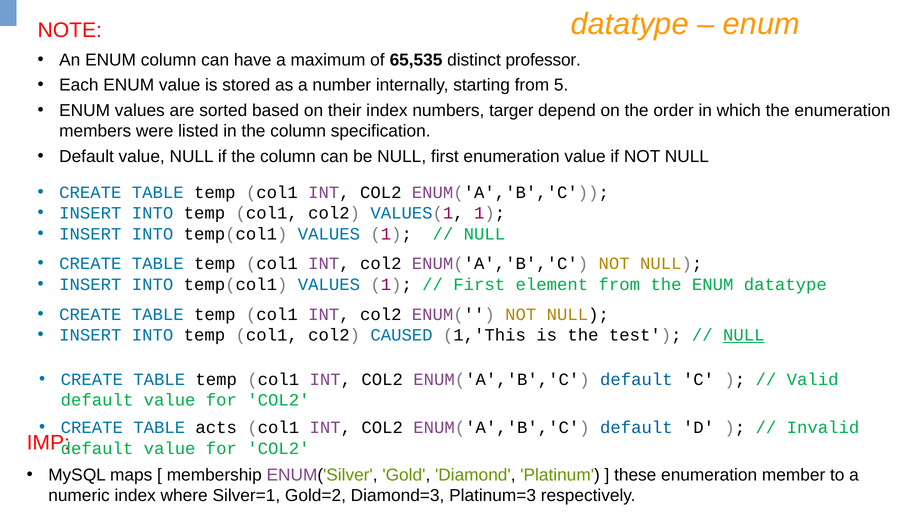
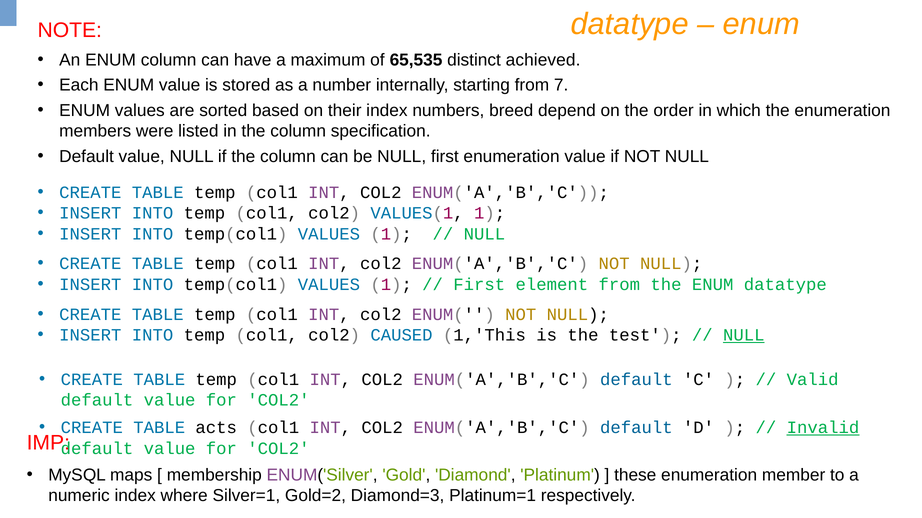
professor: professor -> achieved
5: 5 -> 7
targer: targer -> breed
Invalid underline: none -> present
Platinum=3: Platinum=3 -> Platinum=1
